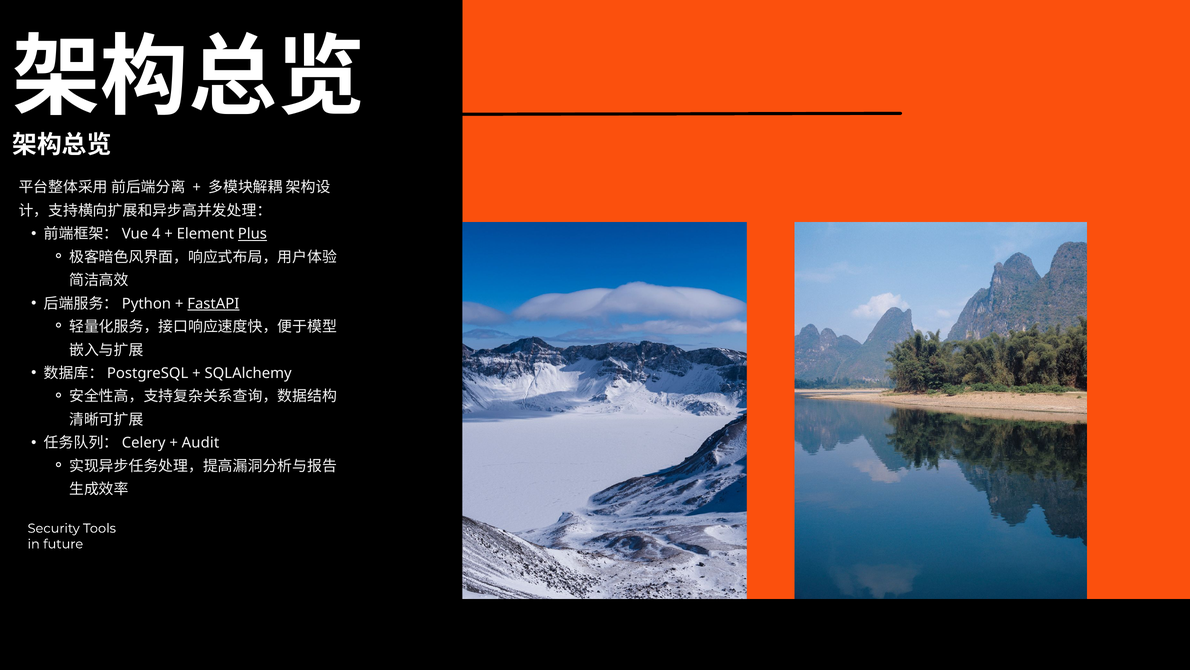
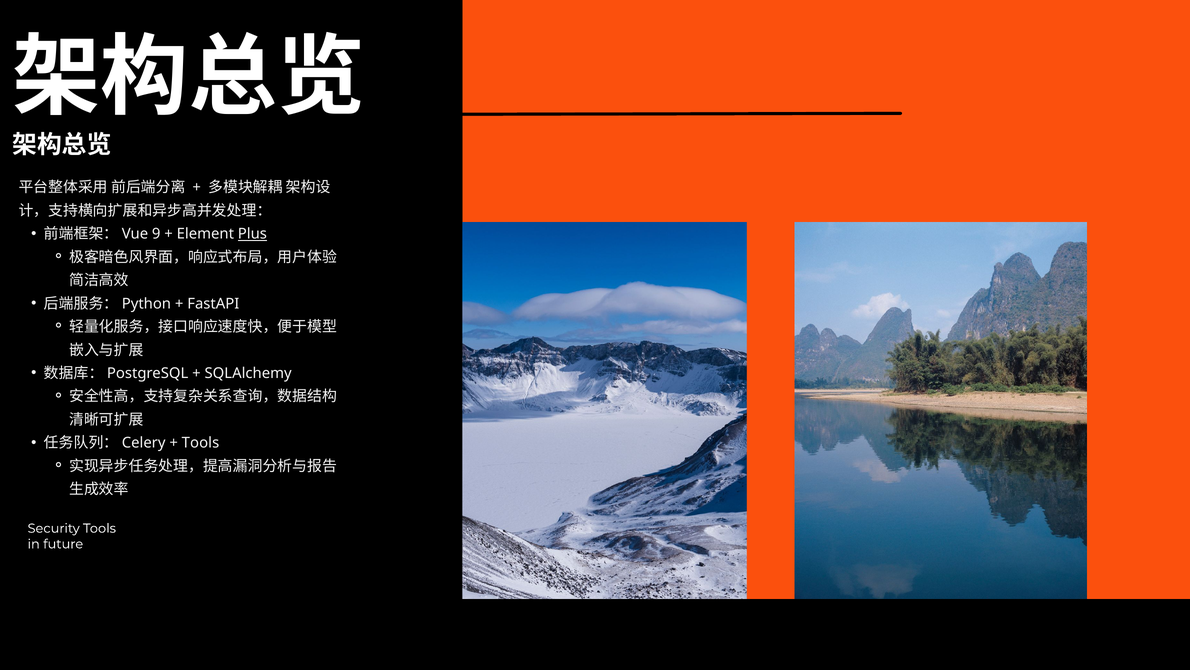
4: 4 -> 9
FastAPI underline: present -> none
Audit at (200, 443): Audit -> Tools
